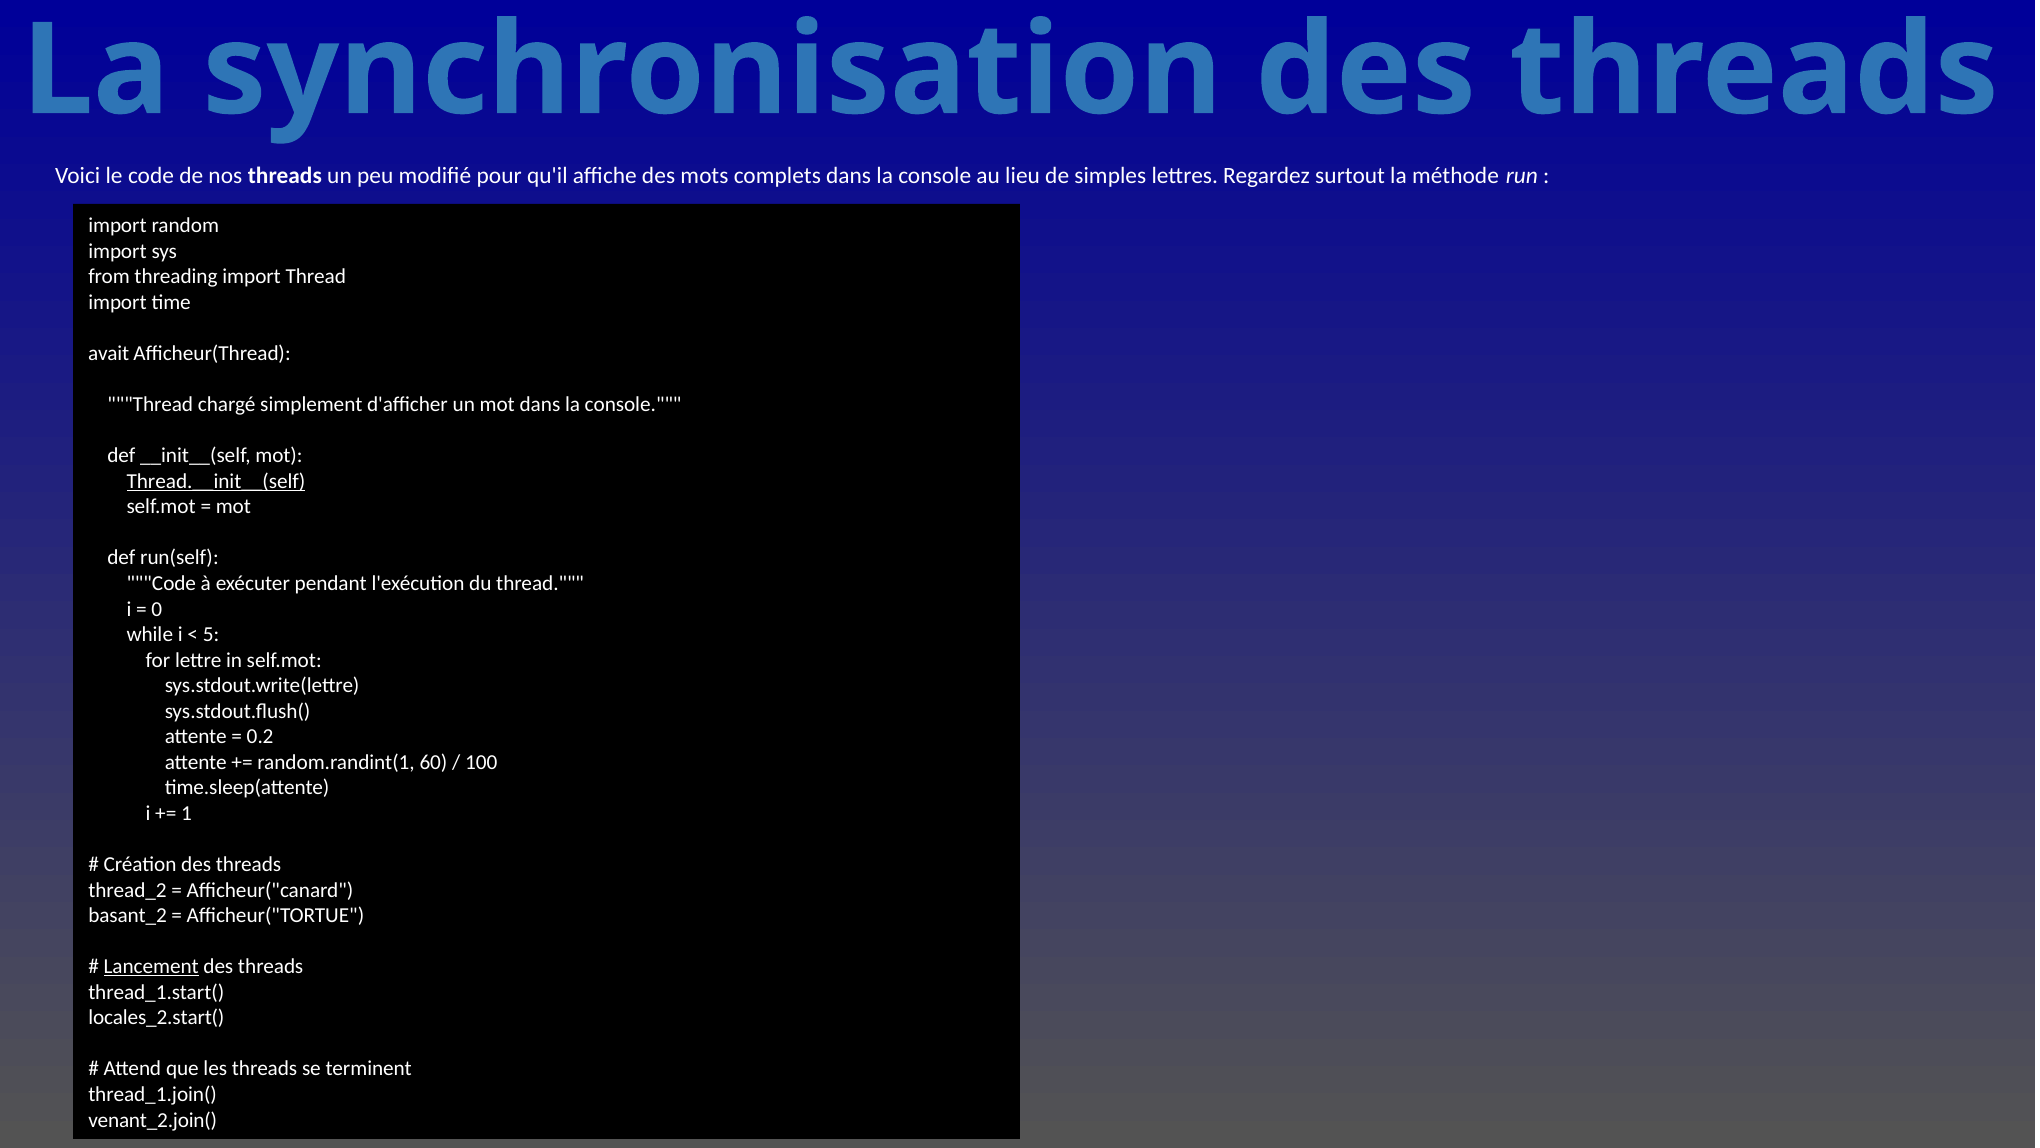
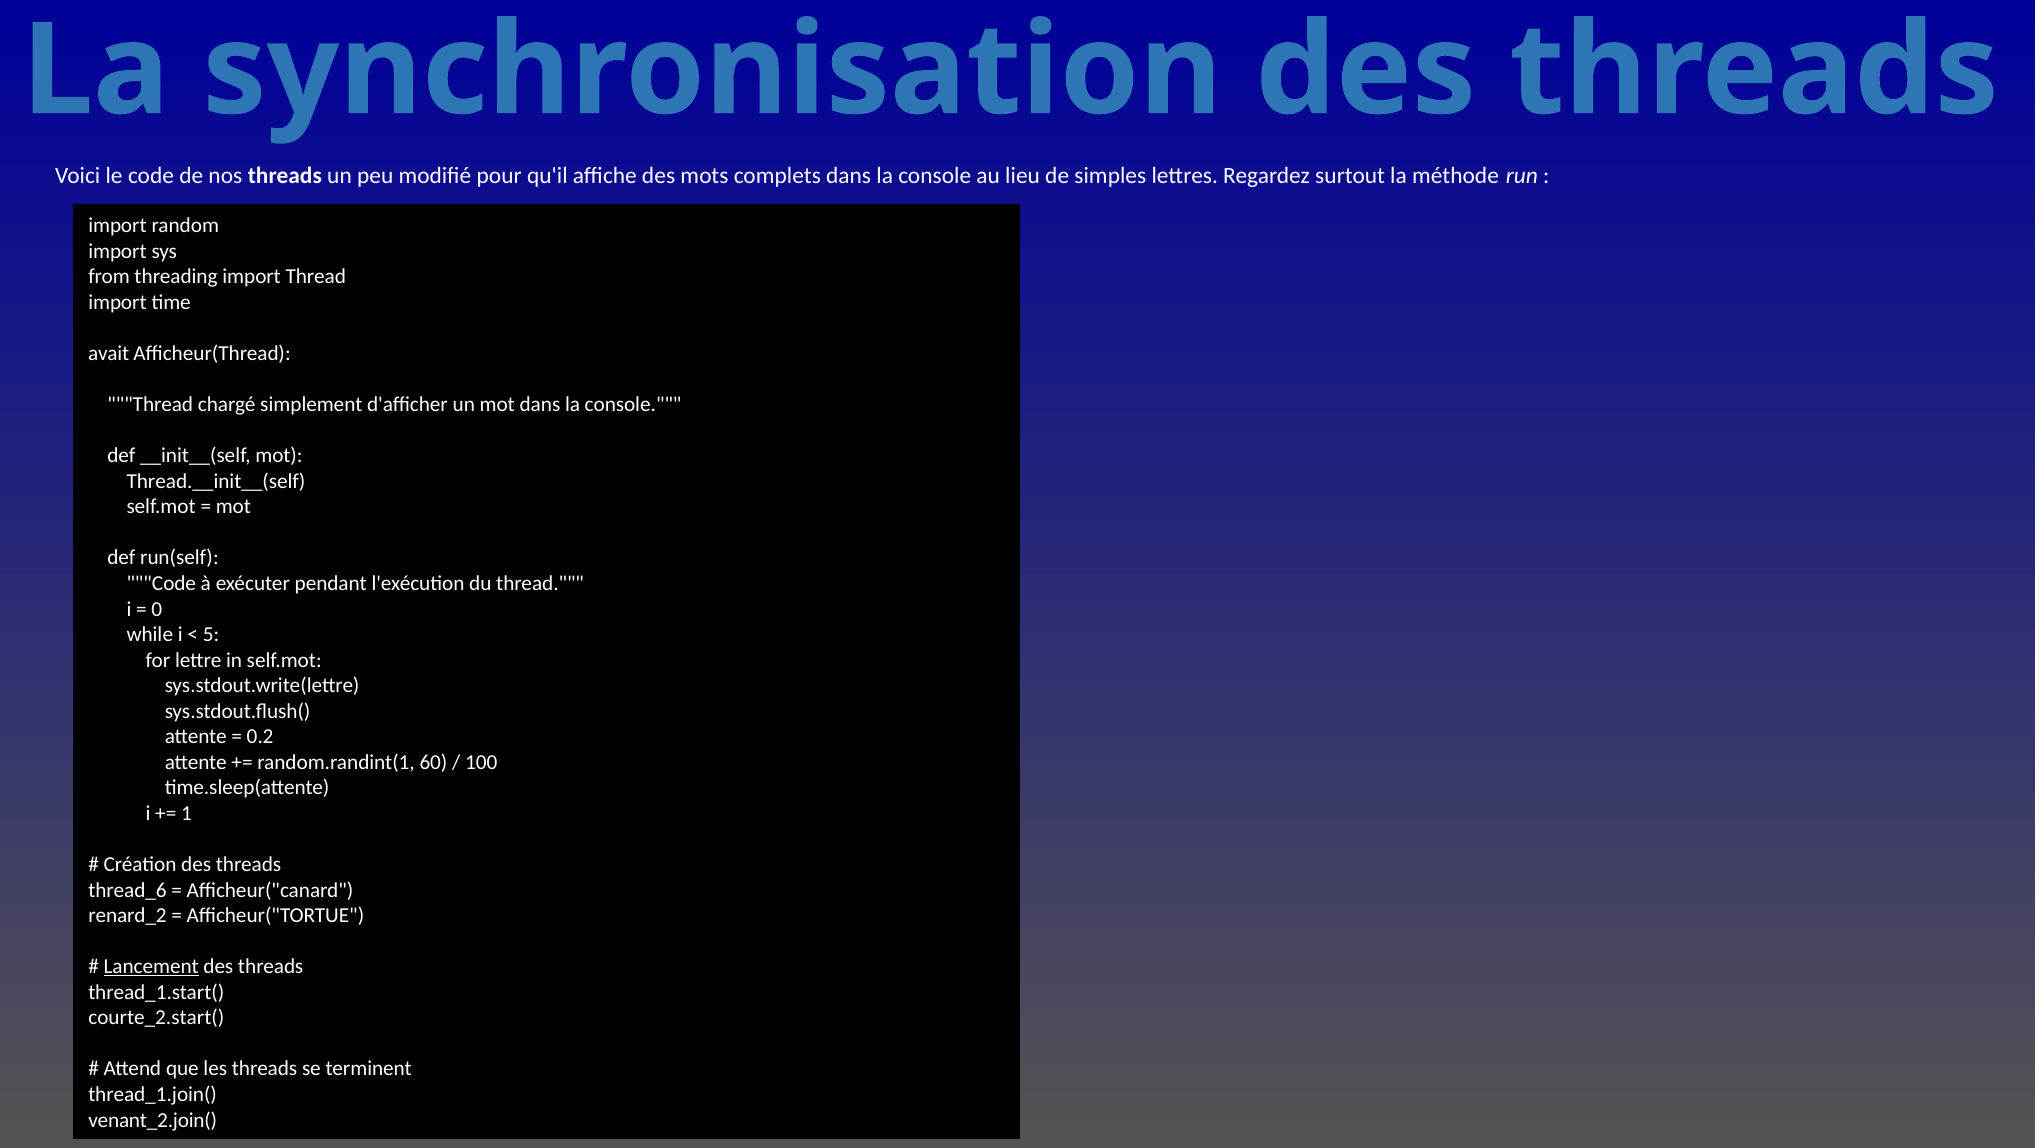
Thread.__init__(self underline: present -> none
thread_2: thread_2 -> thread_6
basant_2: basant_2 -> renard_2
locales_2.start(: locales_2.start( -> courte_2.start(
